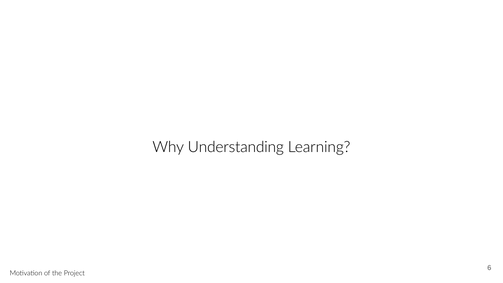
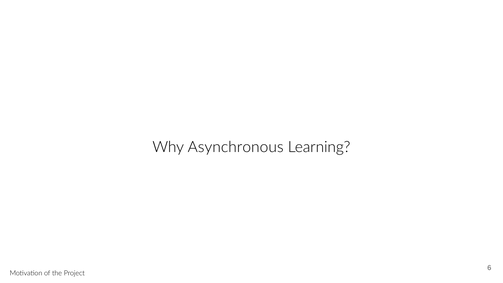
Understanding: Understanding -> Asynchronous
